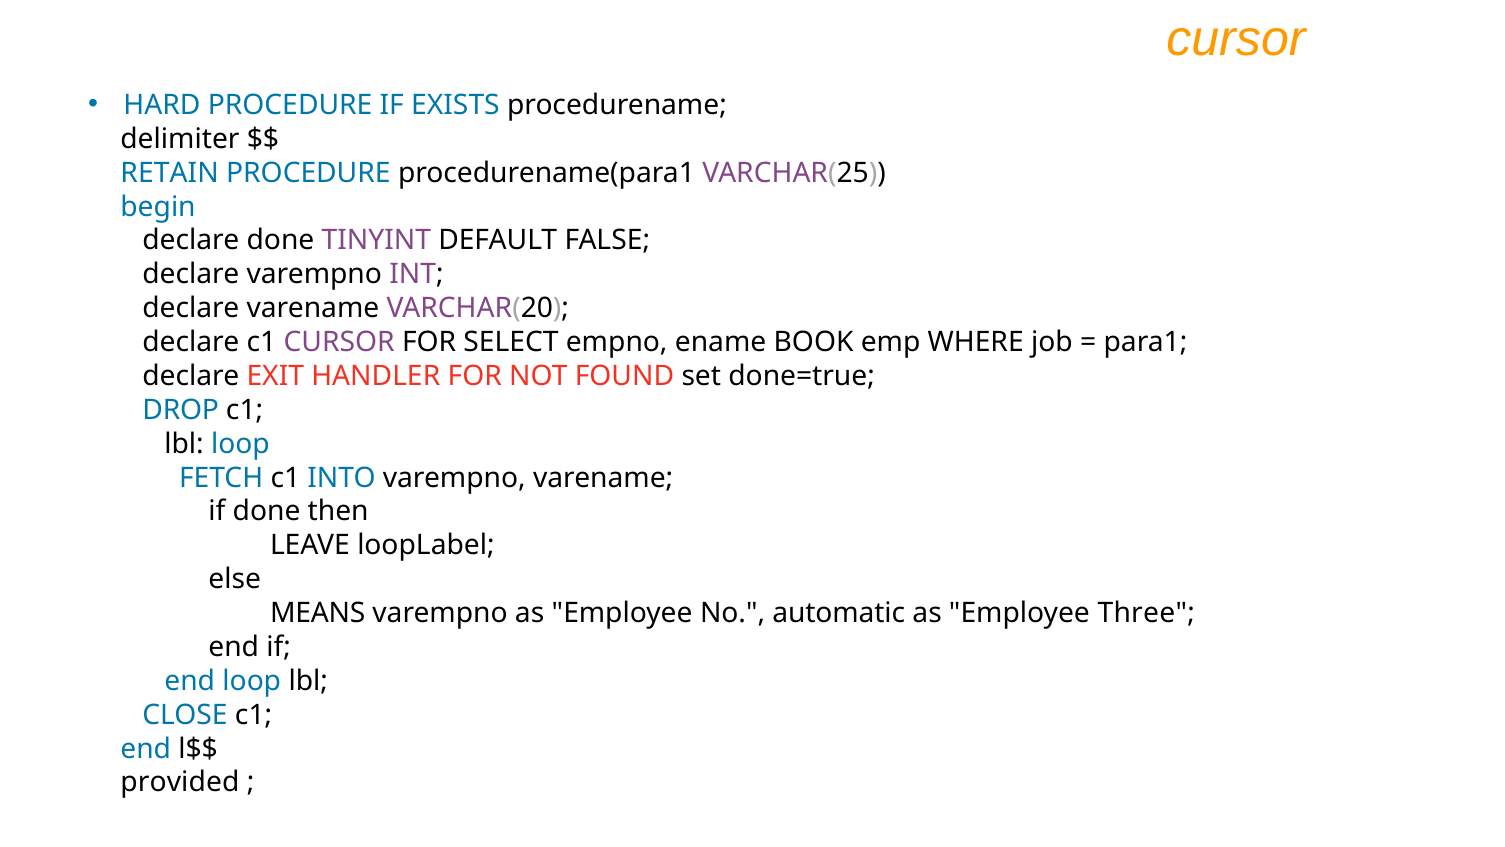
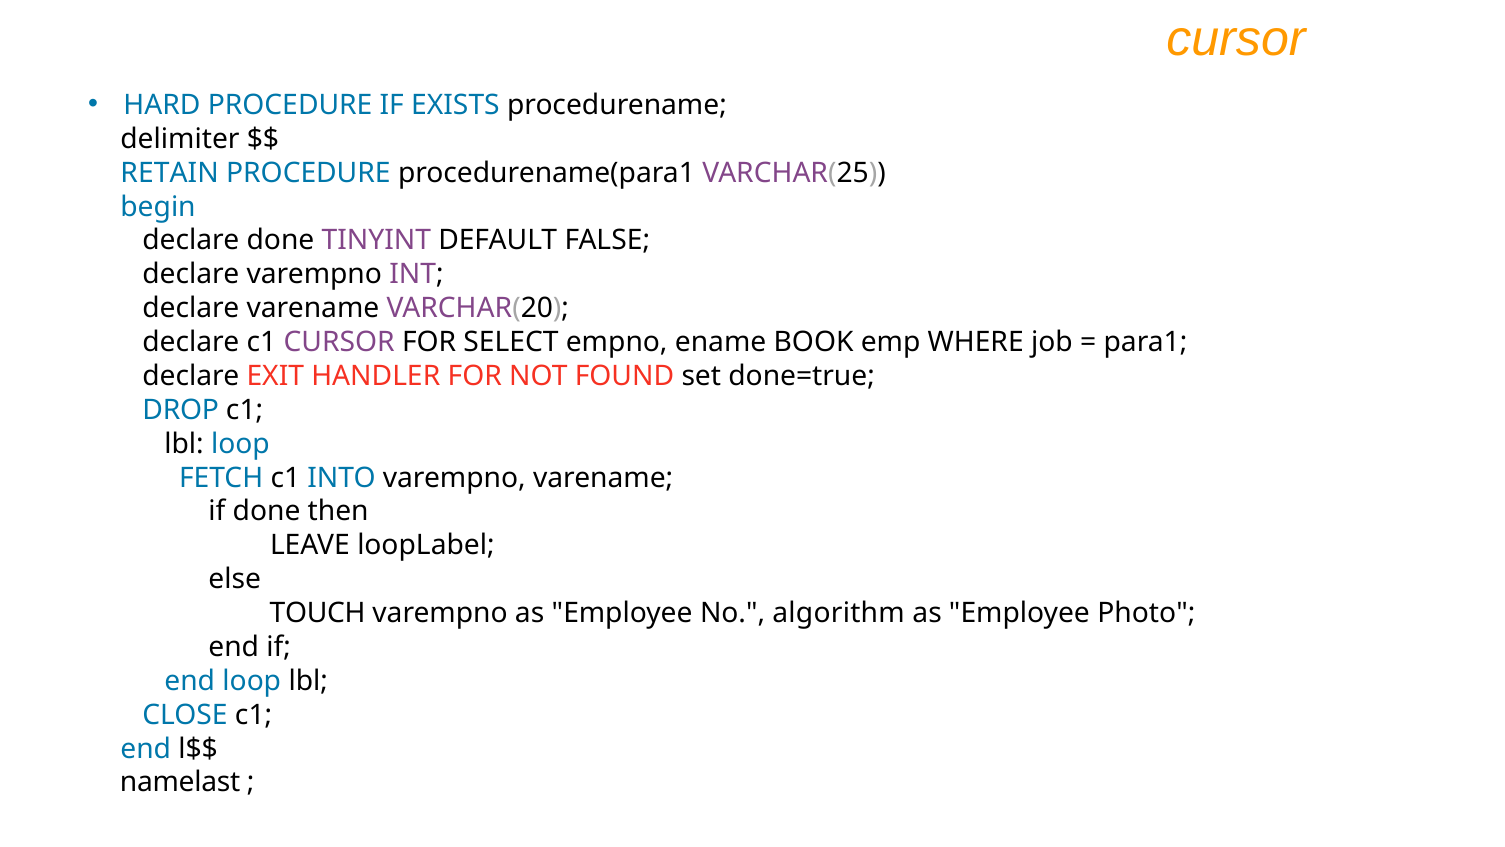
MEANS: MEANS -> TOUCH
automatic: automatic -> algorithm
Three: Three -> Photo
provided: provided -> namelast
